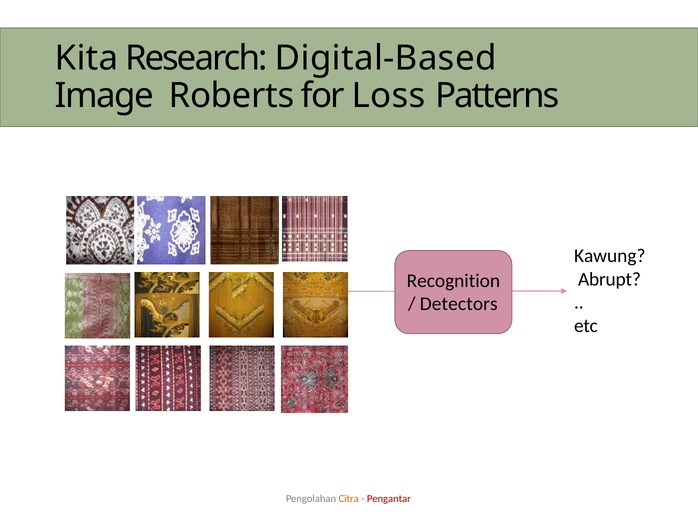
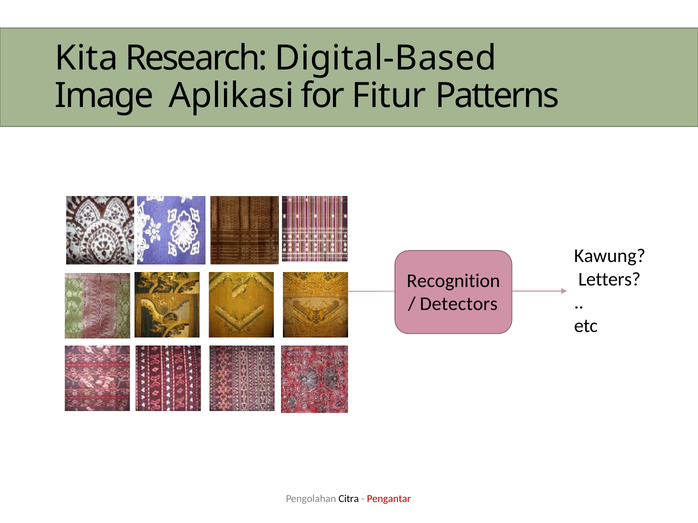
Roberts: Roberts -> Aplikasi
Loss: Loss -> Fitur
Abrupt: Abrupt -> Letters
Citra colour: orange -> black
